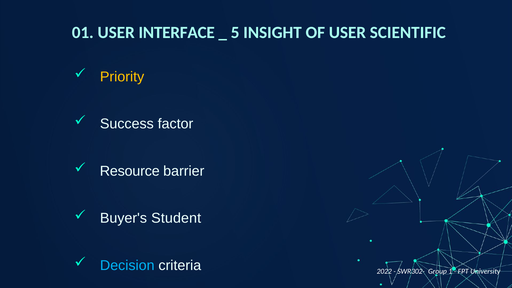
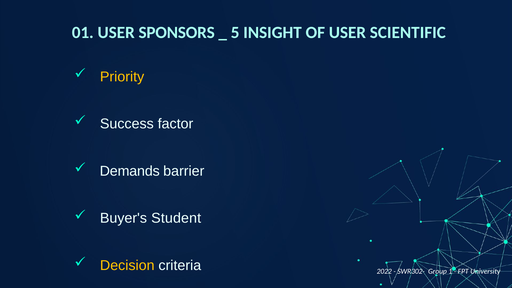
INTERFACE: INTERFACE -> SPONSORS
Resource: Resource -> Demands
Decision colour: light blue -> yellow
